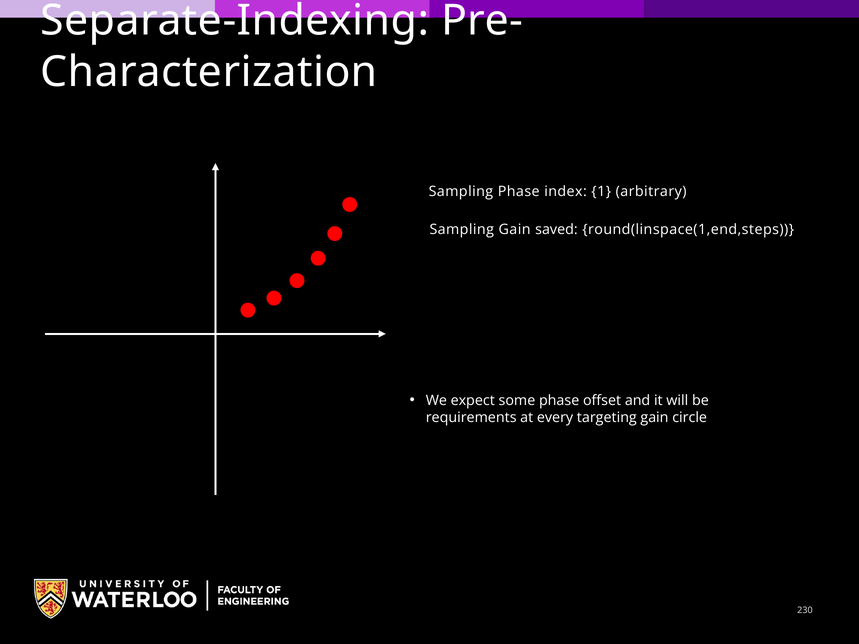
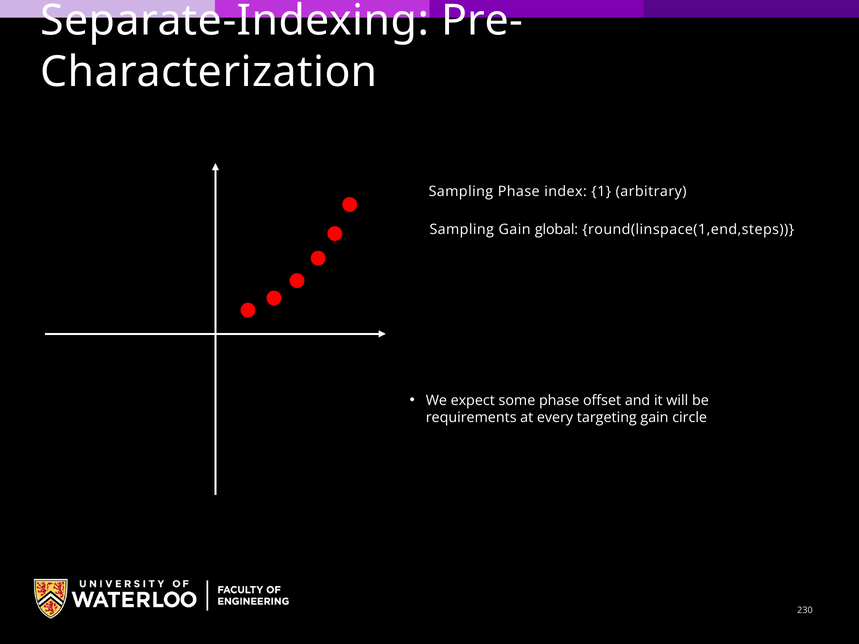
saved: saved -> global
